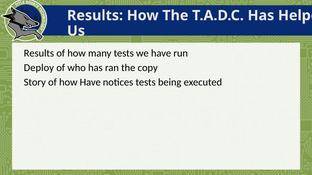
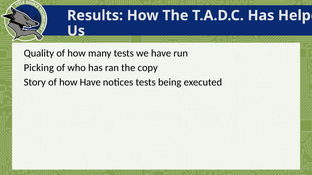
Results at (39, 53): Results -> Quality
Deploy: Deploy -> Picking
